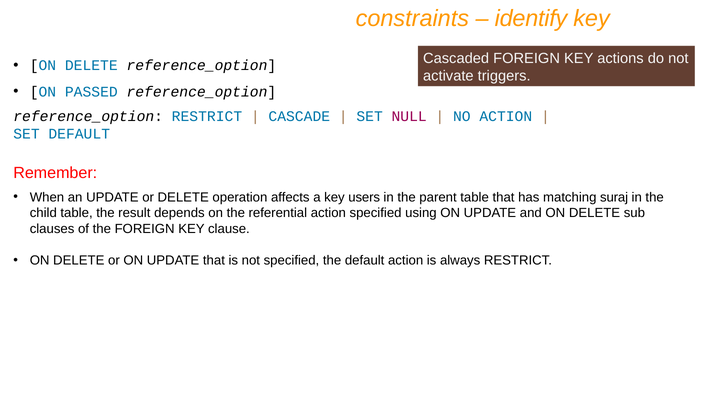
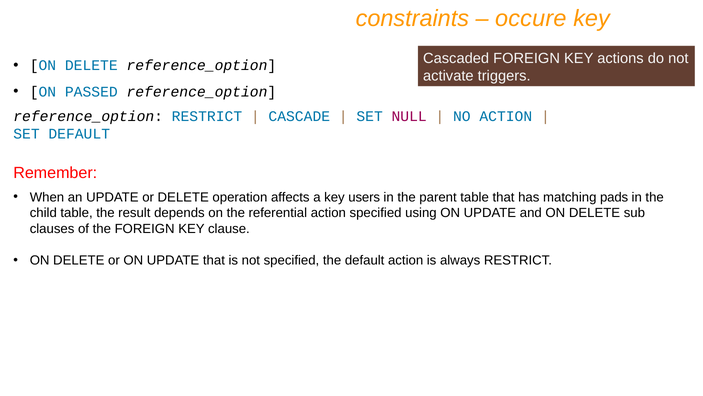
identify: identify -> occure
suraj: suraj -> pads
